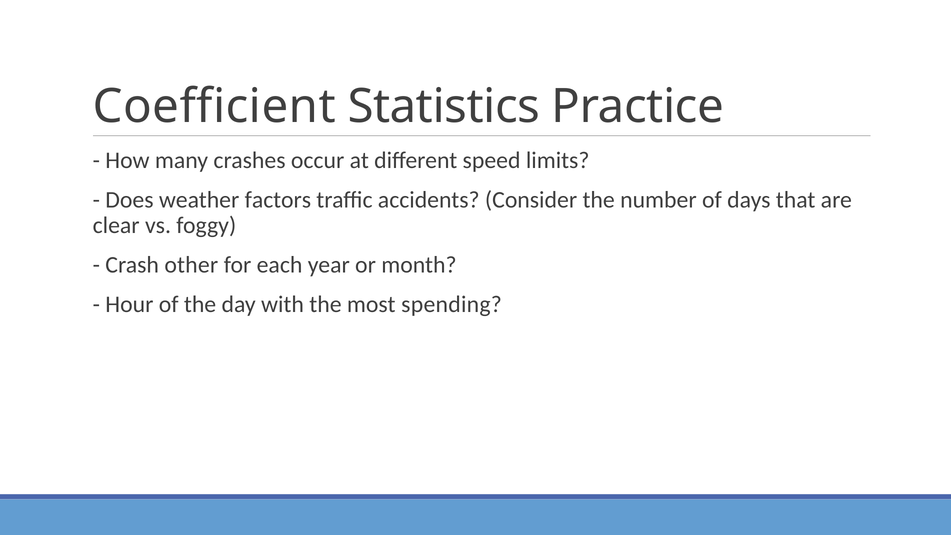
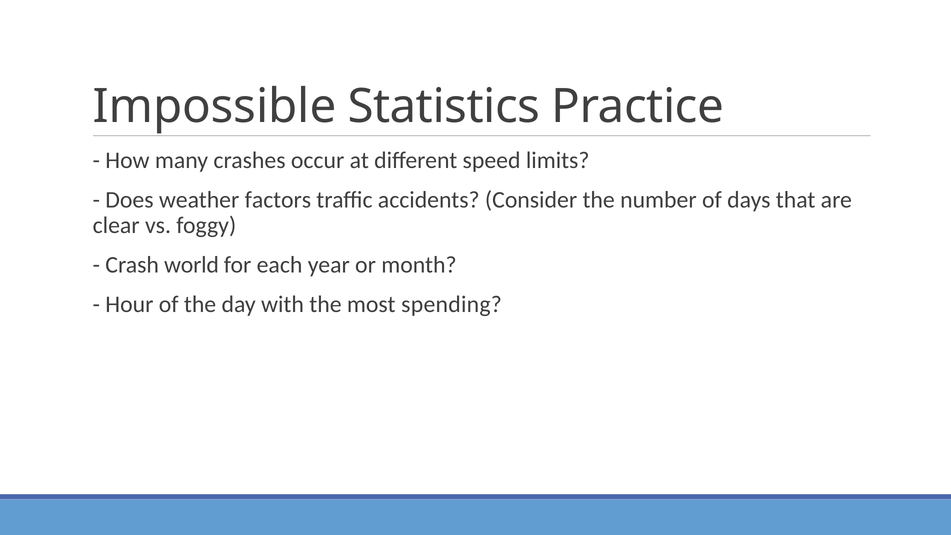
Coefficient: Coefficient -> Impossible
other: other -> world
